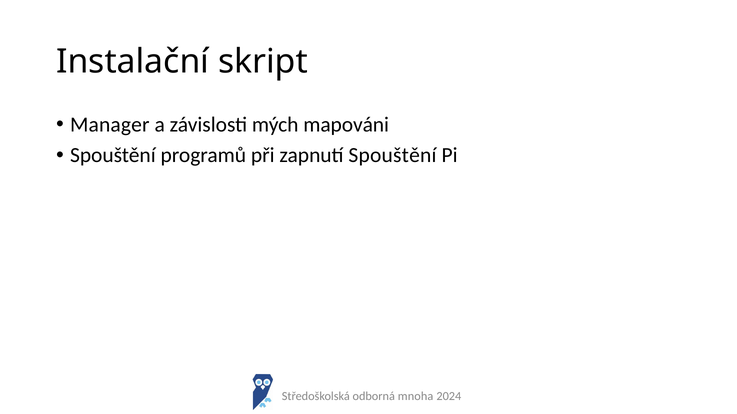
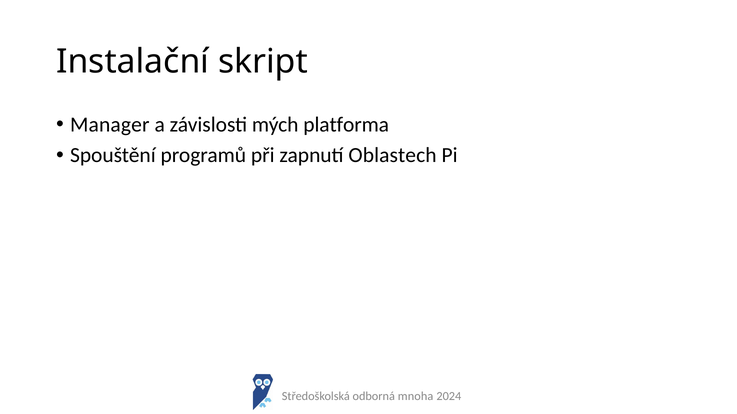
mapováni: mapováni -> platforma
zapnutí Spouštění: Spouštění -> Oblastech
